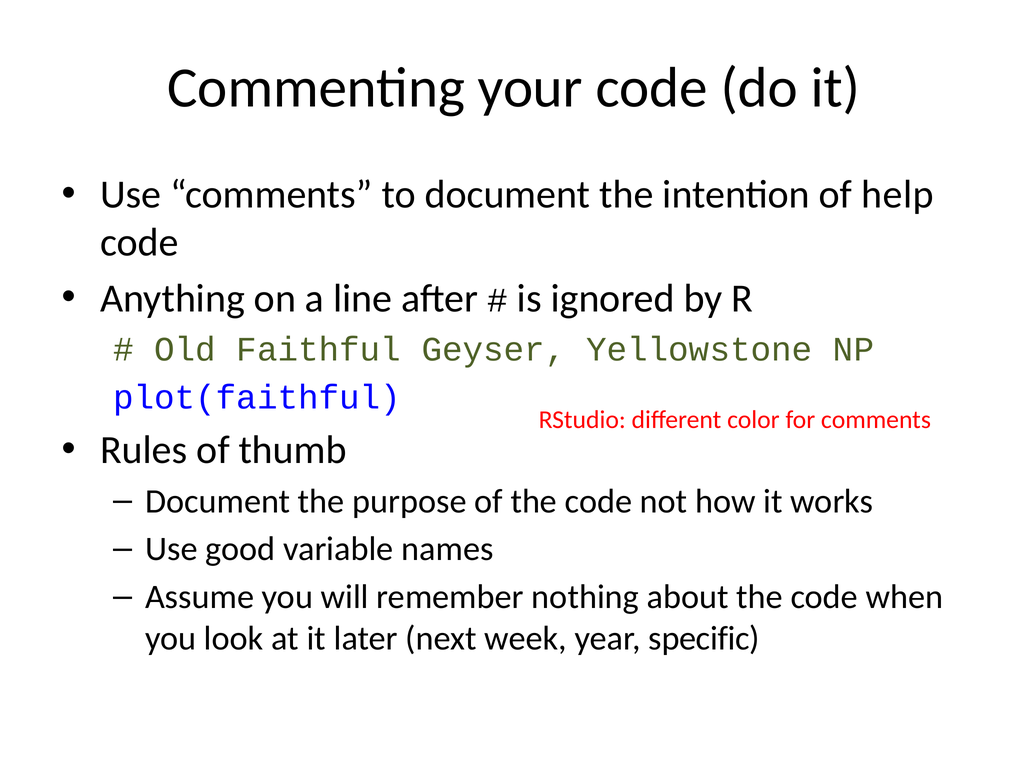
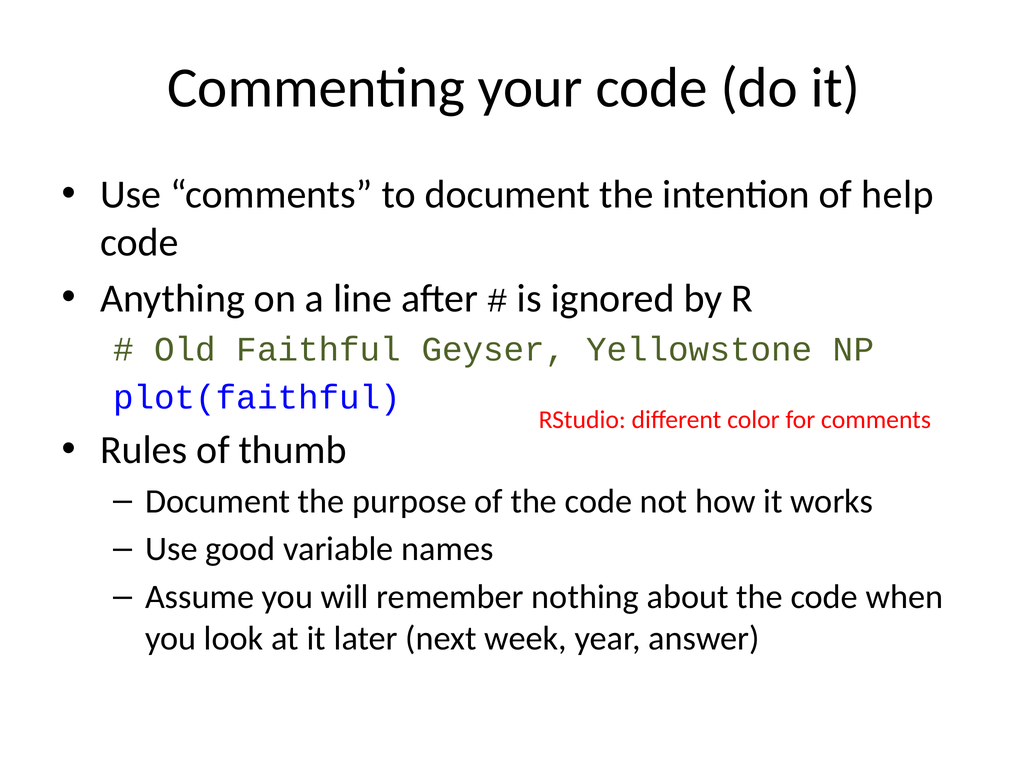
specific: specific -> answer
